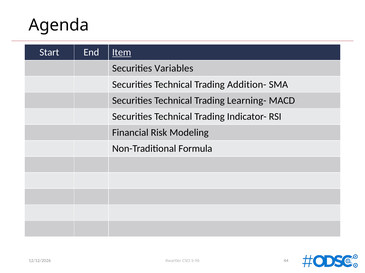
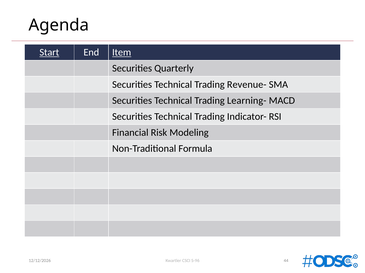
Start underline: none -> present
Variables: Variables -> Quarterly
Addition-: Addition- -> Revenue-
